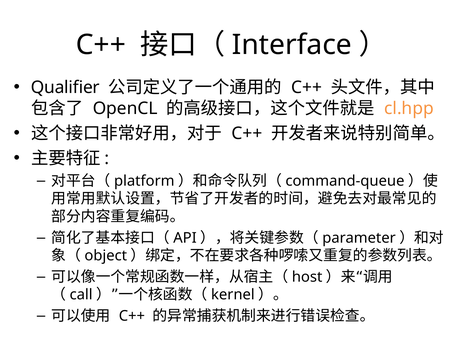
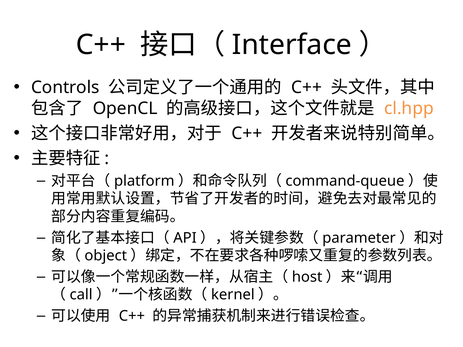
Qualifier: Qualifier -> Controls
